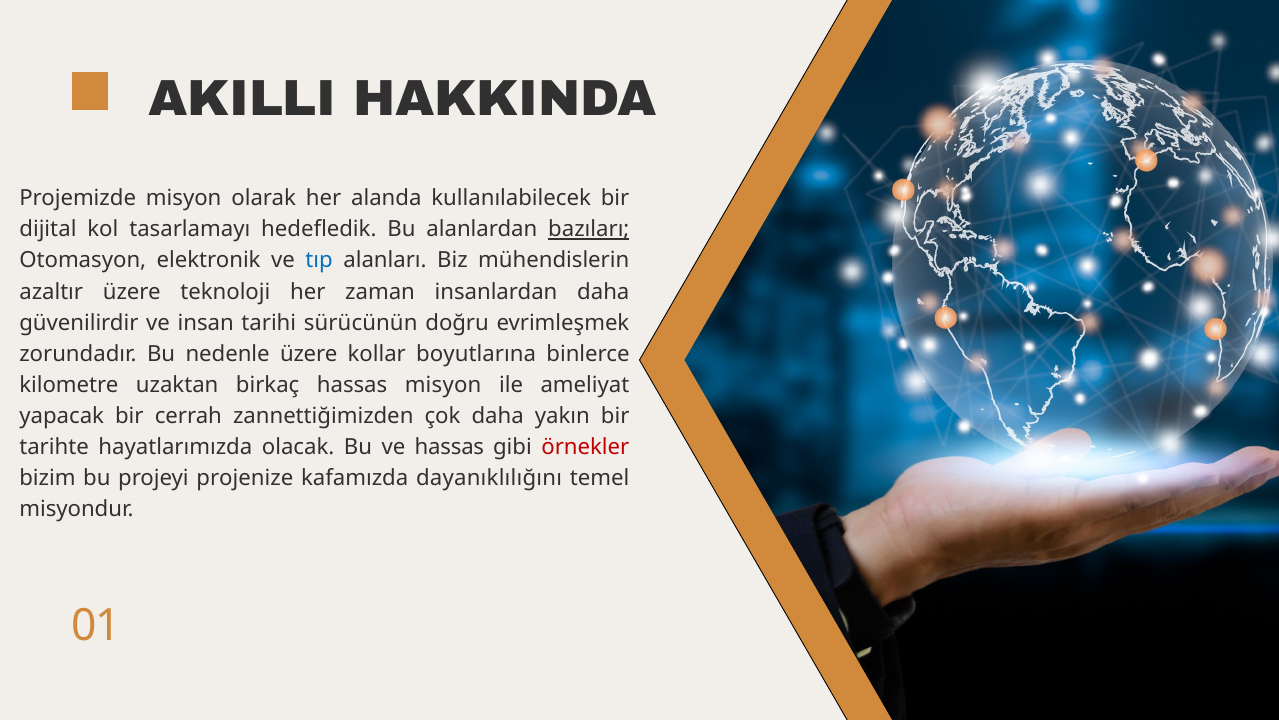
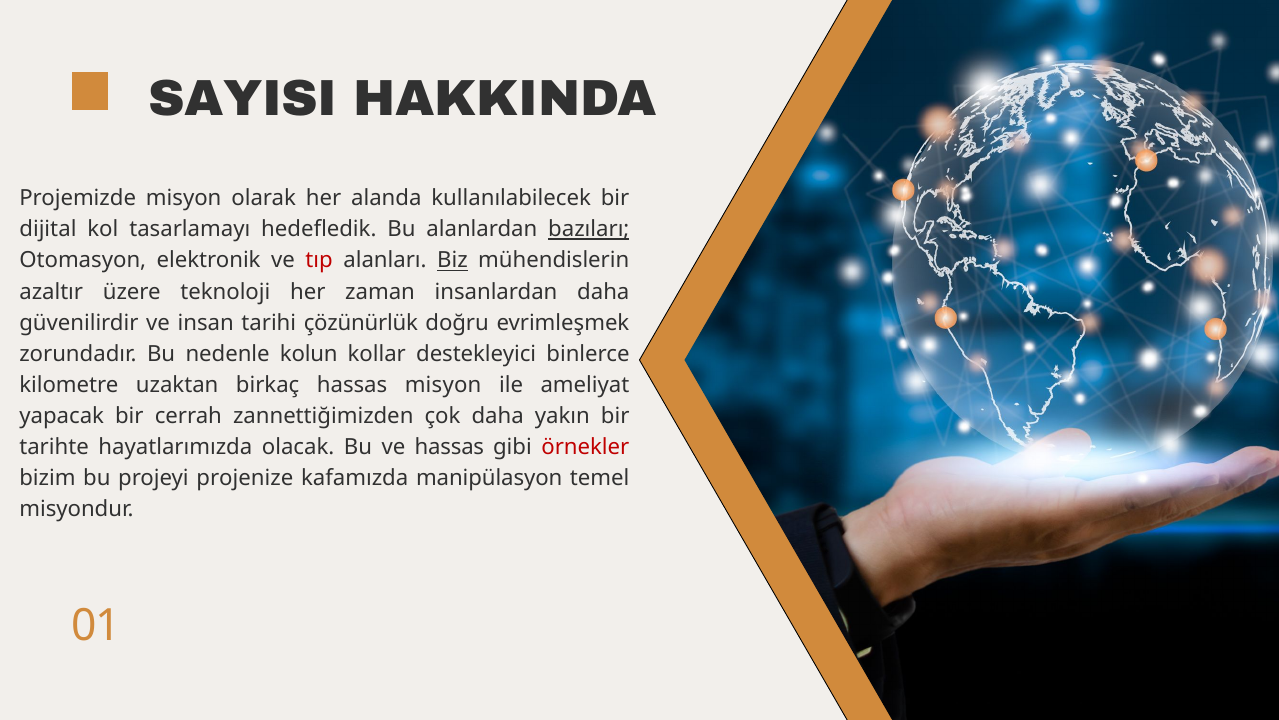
AKILLI: AKILLI -> SAYISI
tıp colour: blue -> red
Biz underline: none -> present
sürücünün: sürücünün -> çözünürlük
nedenle üzere: üzere -> kolun
boyutlarına: boyutlarına -> destekleyici
dayanıklılığını: dayanıklılığını -> manipülasyon
